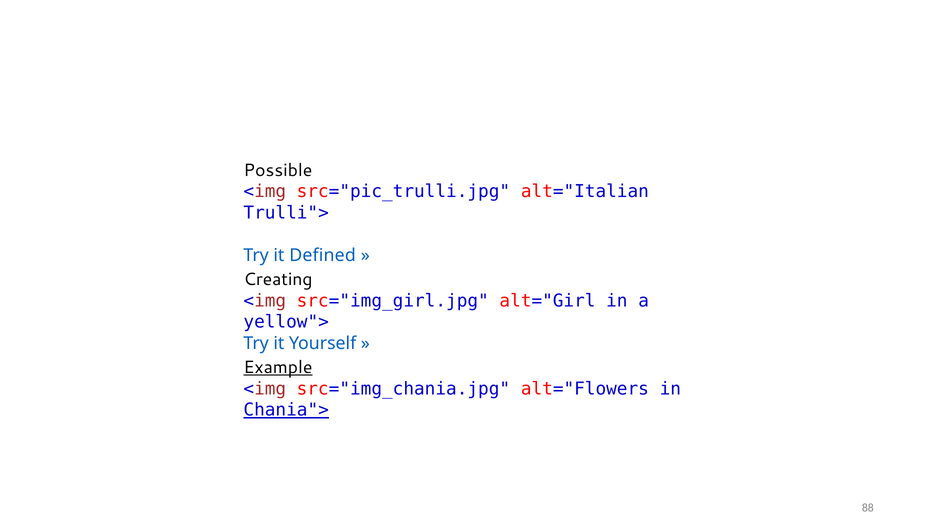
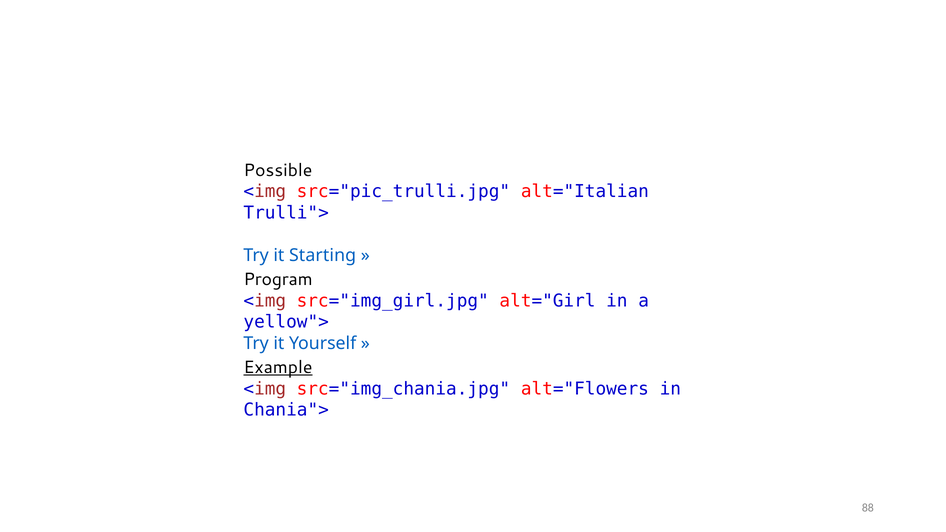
Defined: Defined -> Starting
Creating: Creating -> Program
Chania"> underline: present -> none
